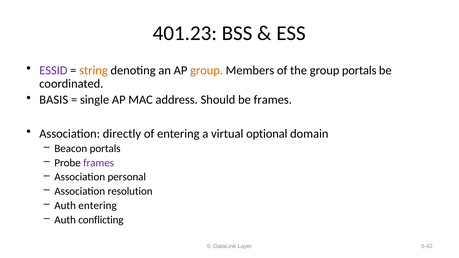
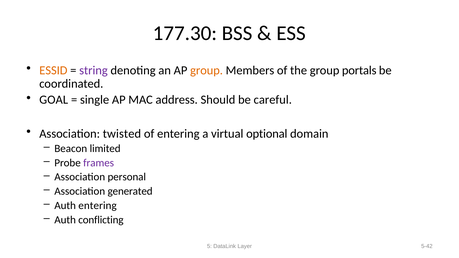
401.23: 401.23 -> 177.30
ESSID colour: purple -> orange
string colour: orange -> purple
BASIS: BASIS -> GOAL
be frames: frames -> careful
directly: directly -> twisted
Beacon portals: portals -> limited
resolution: resolution -> generated
